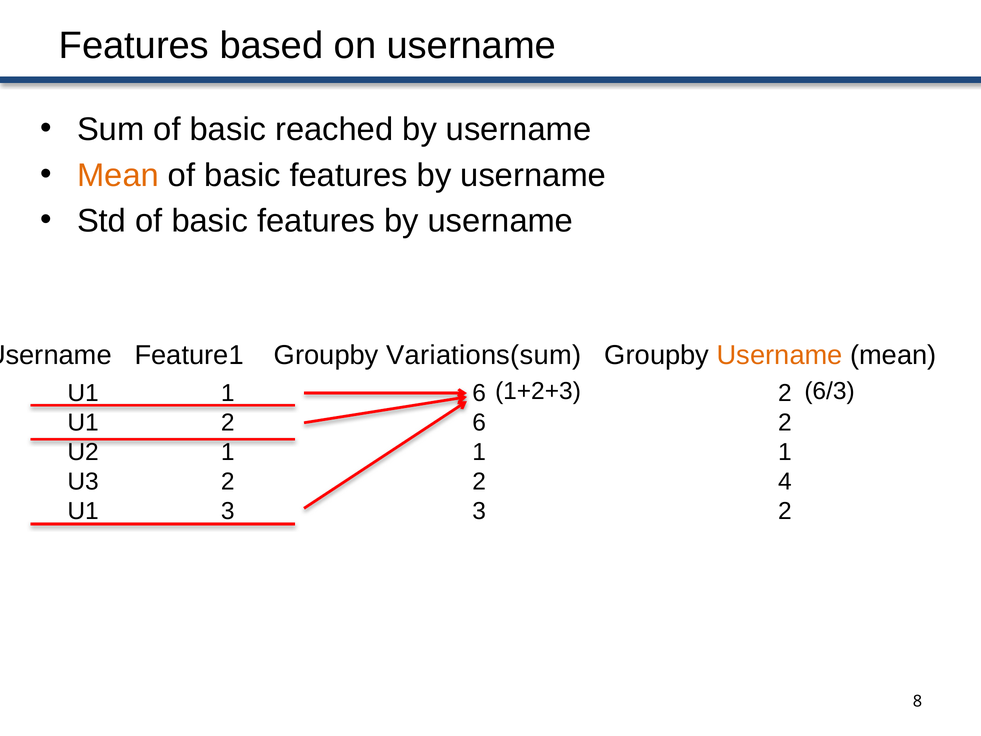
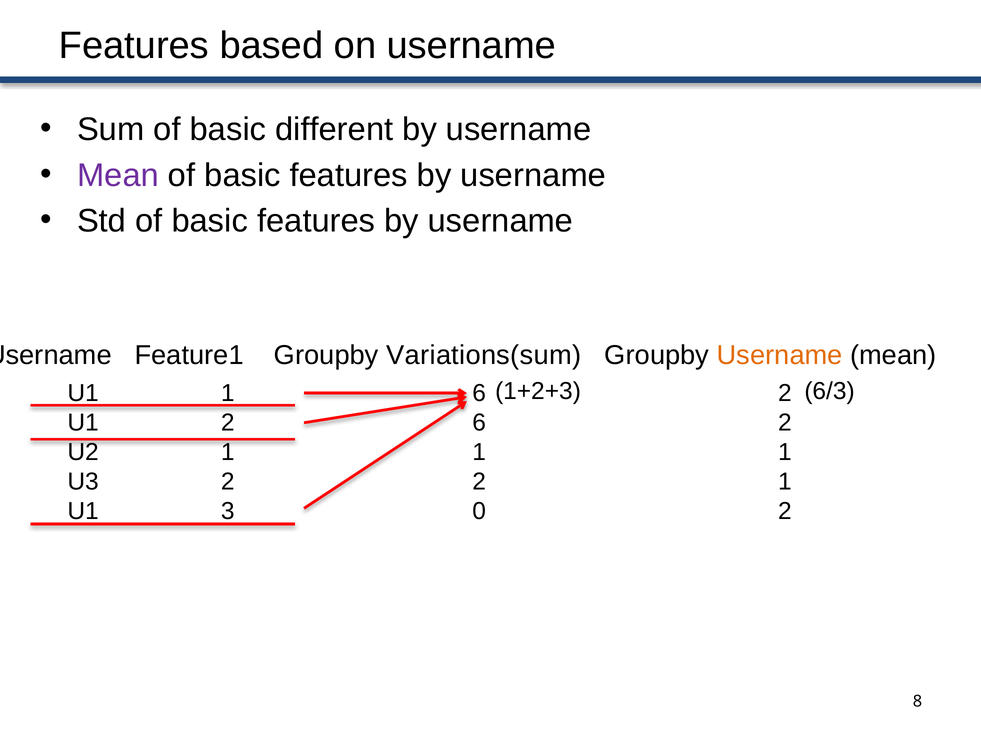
reached: reached -> different
Mean at (118, 175) colour: orange -> purple
2 4: 4 -> 1
3 at (479, 511): 3 -> 0
